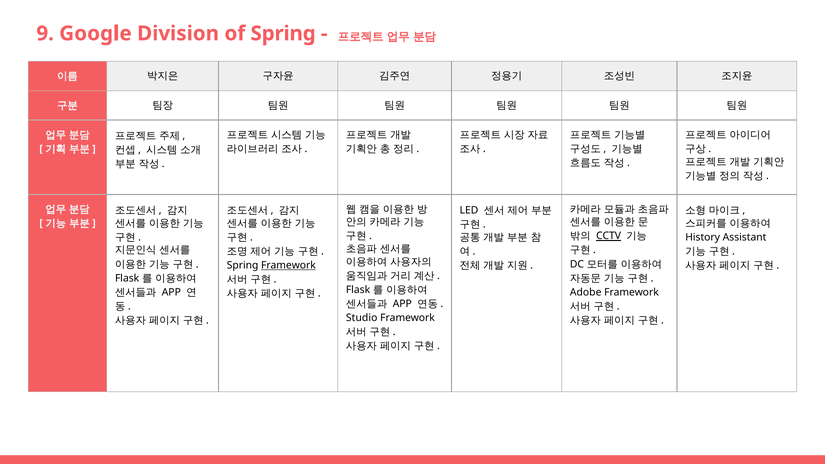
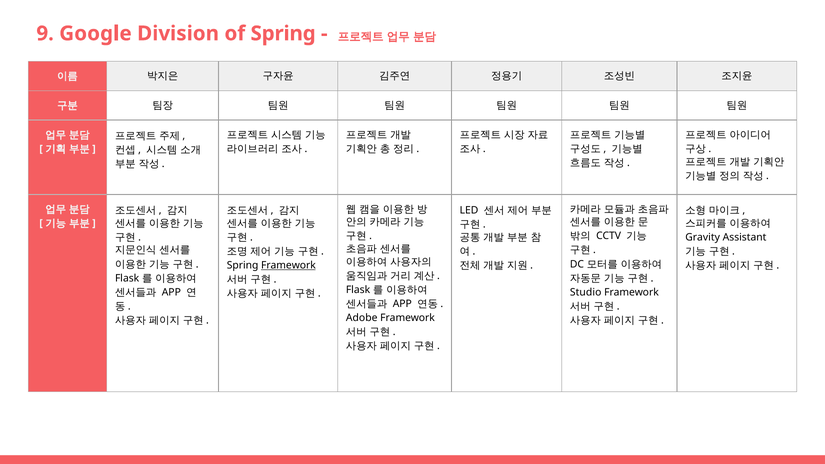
CCTV underline: present -> none
History: History -> Gravity
Adobe: Adobe -> Studio
Studio: Studio -> Adobe
